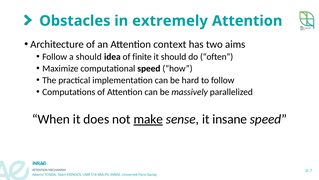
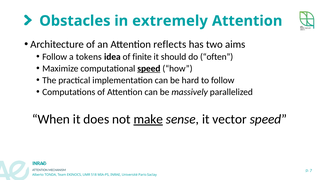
context: context -> reflects
a should: should -> tokens
speed at (149, 68) underline: none -> present
insane: insane -> vector
